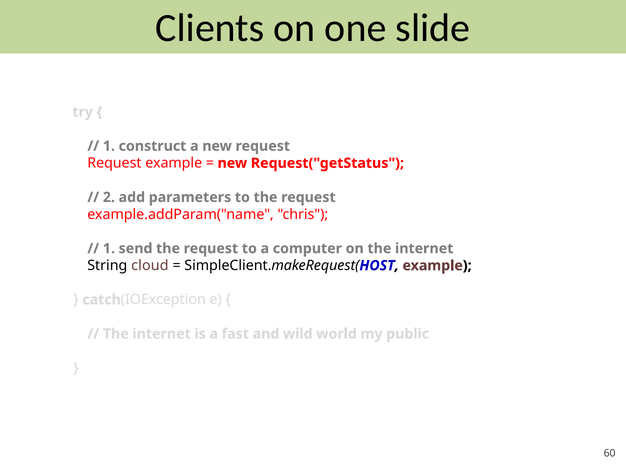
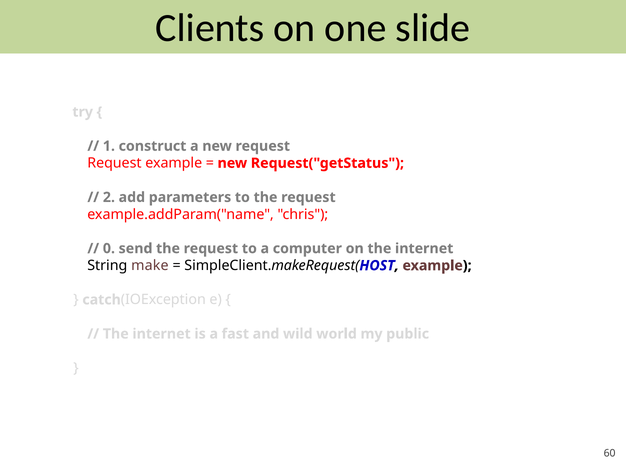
1 at (109, 248): 1 -> 0
cloud: cloud -> make
